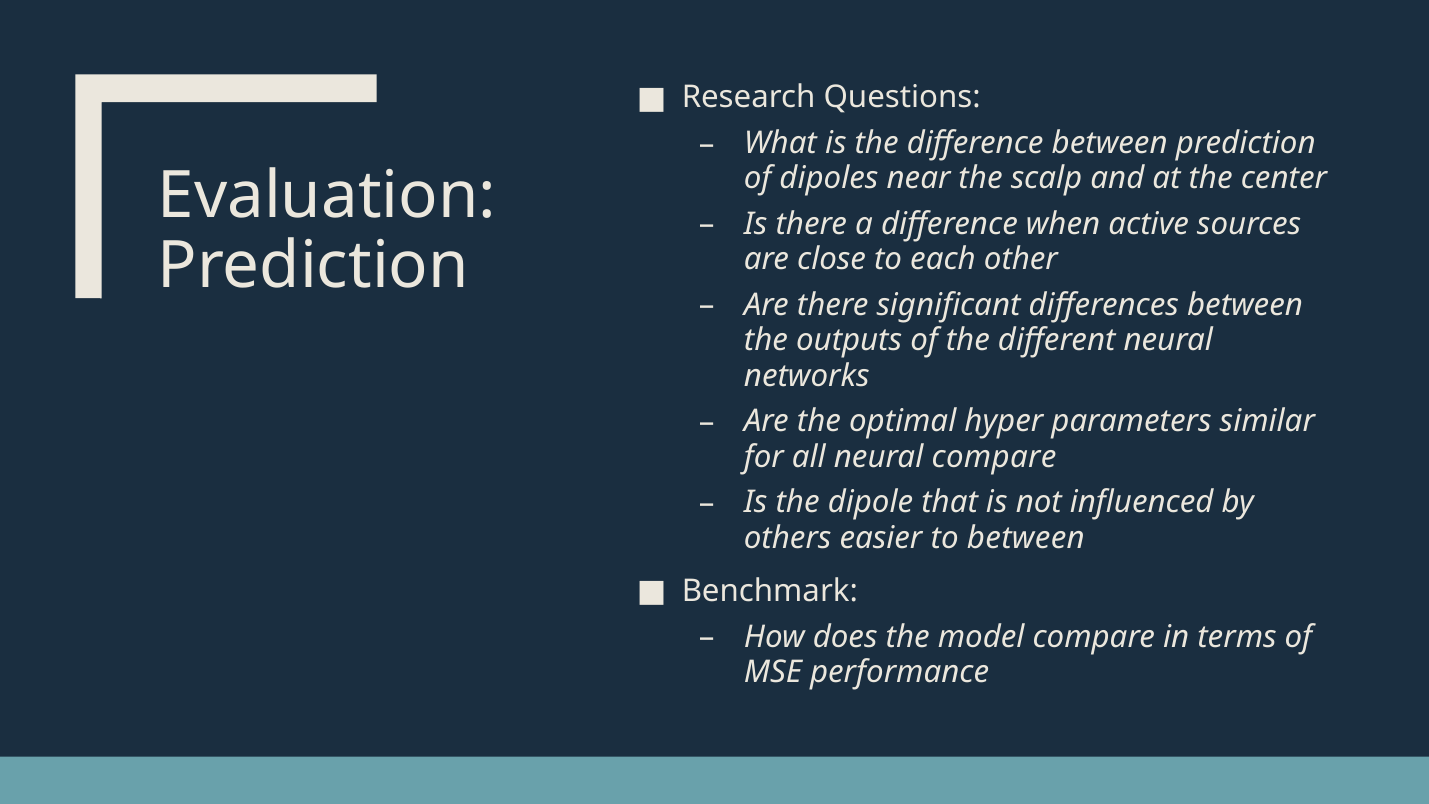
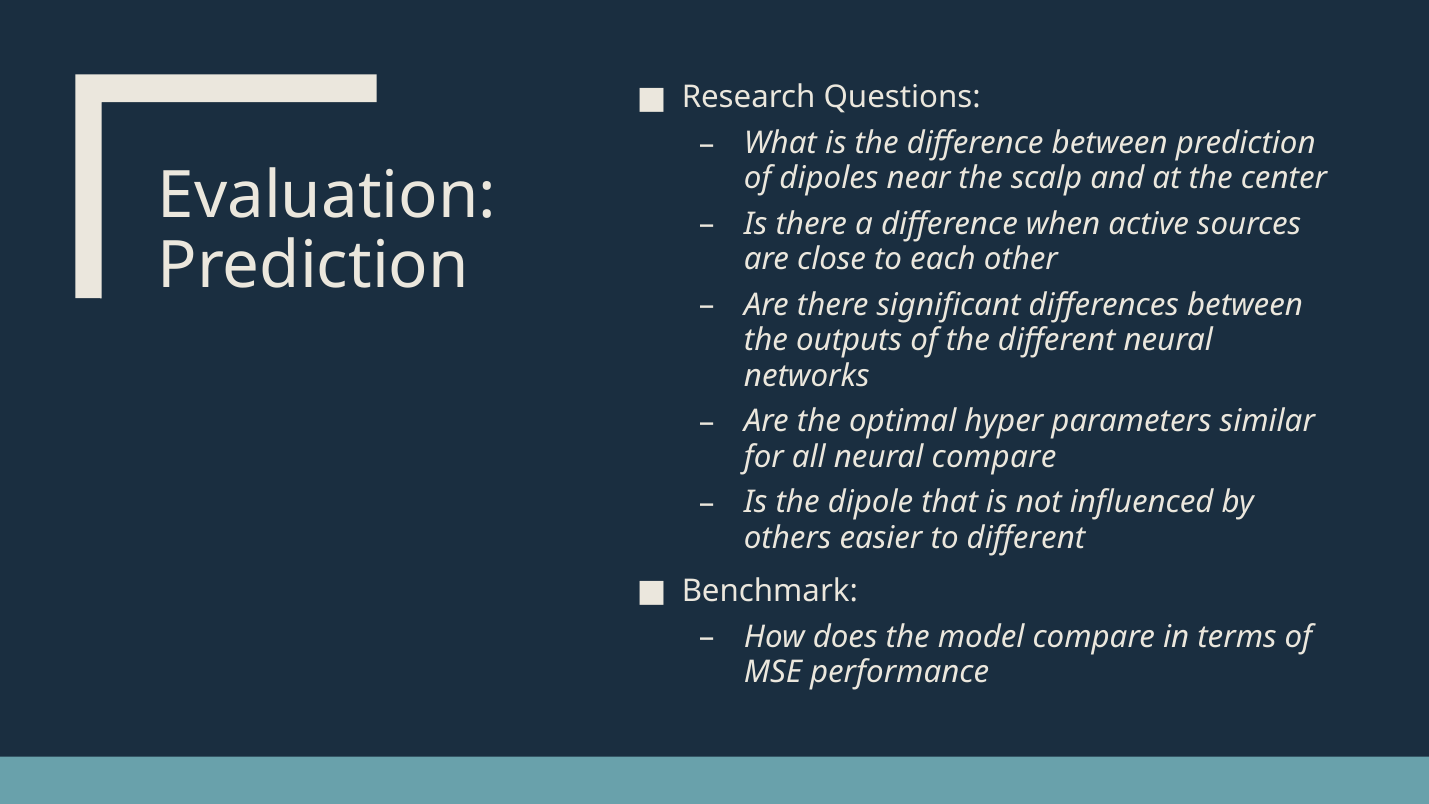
to between: between -> different
